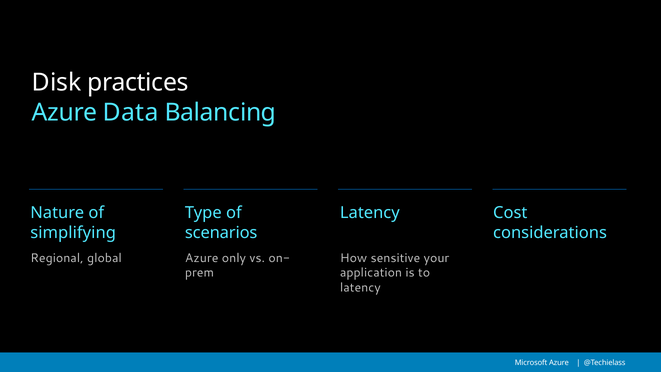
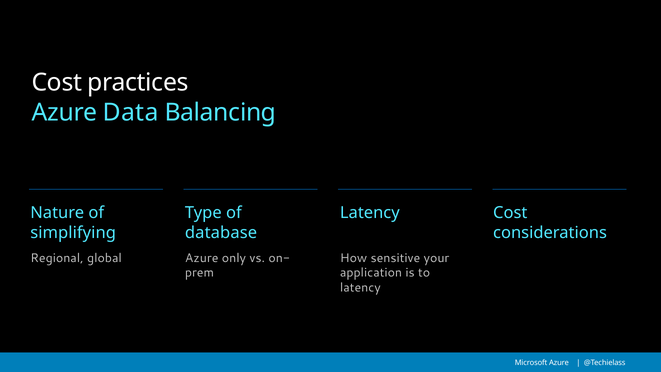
Disk at (57, 83): Disk -> Cost
scenarios: scenarios -> database
